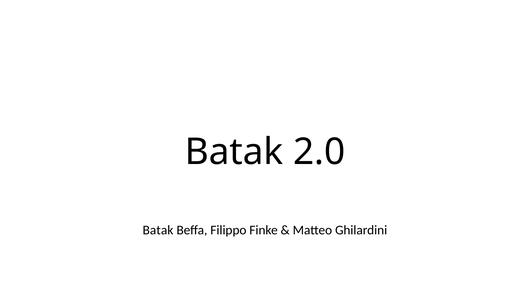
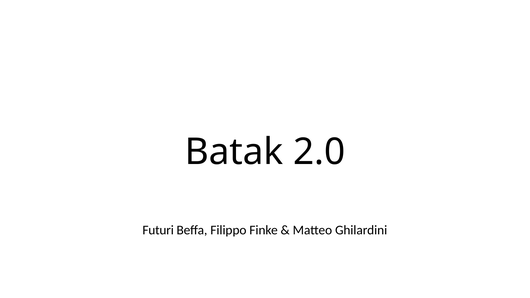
Batak at (158, 230): Batak -> Futuri
